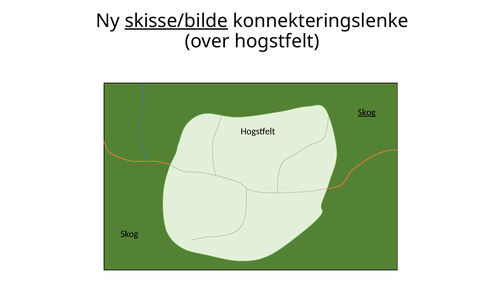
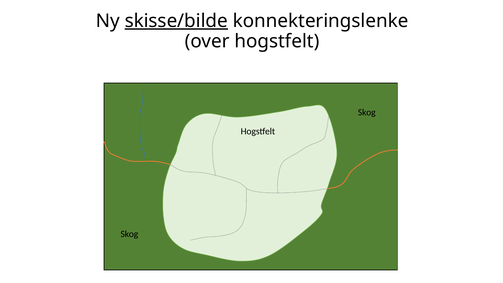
Skog at (367, 112) underline: present -> none
